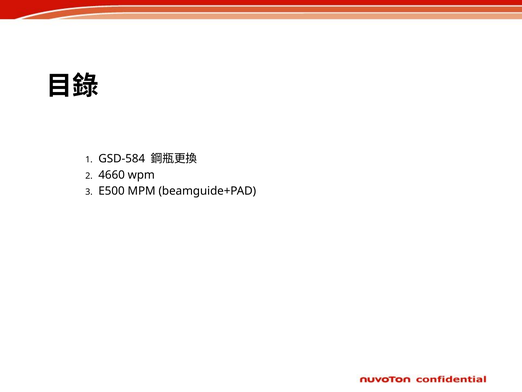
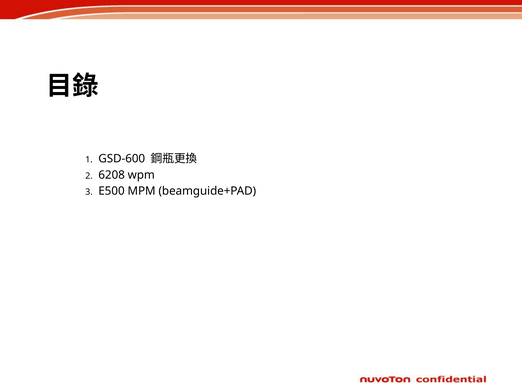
GSD-584: GSD-584 -> GSD-600
4660: 4660 -> 6208
